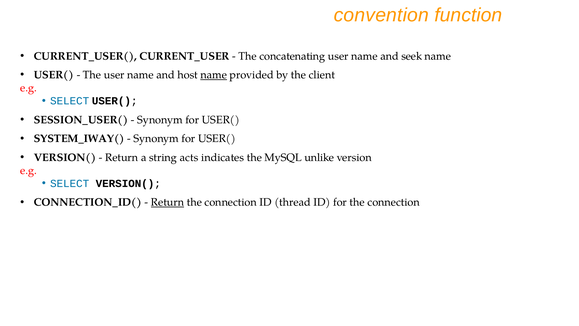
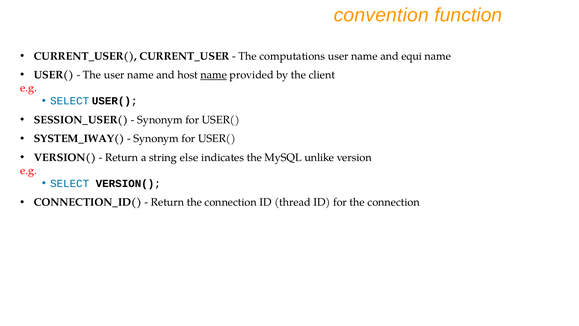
concatenating: concatenating -> computations
seek: seek -> equi
acts: acts -> else
Return at (167, 202) underline: present -> none
